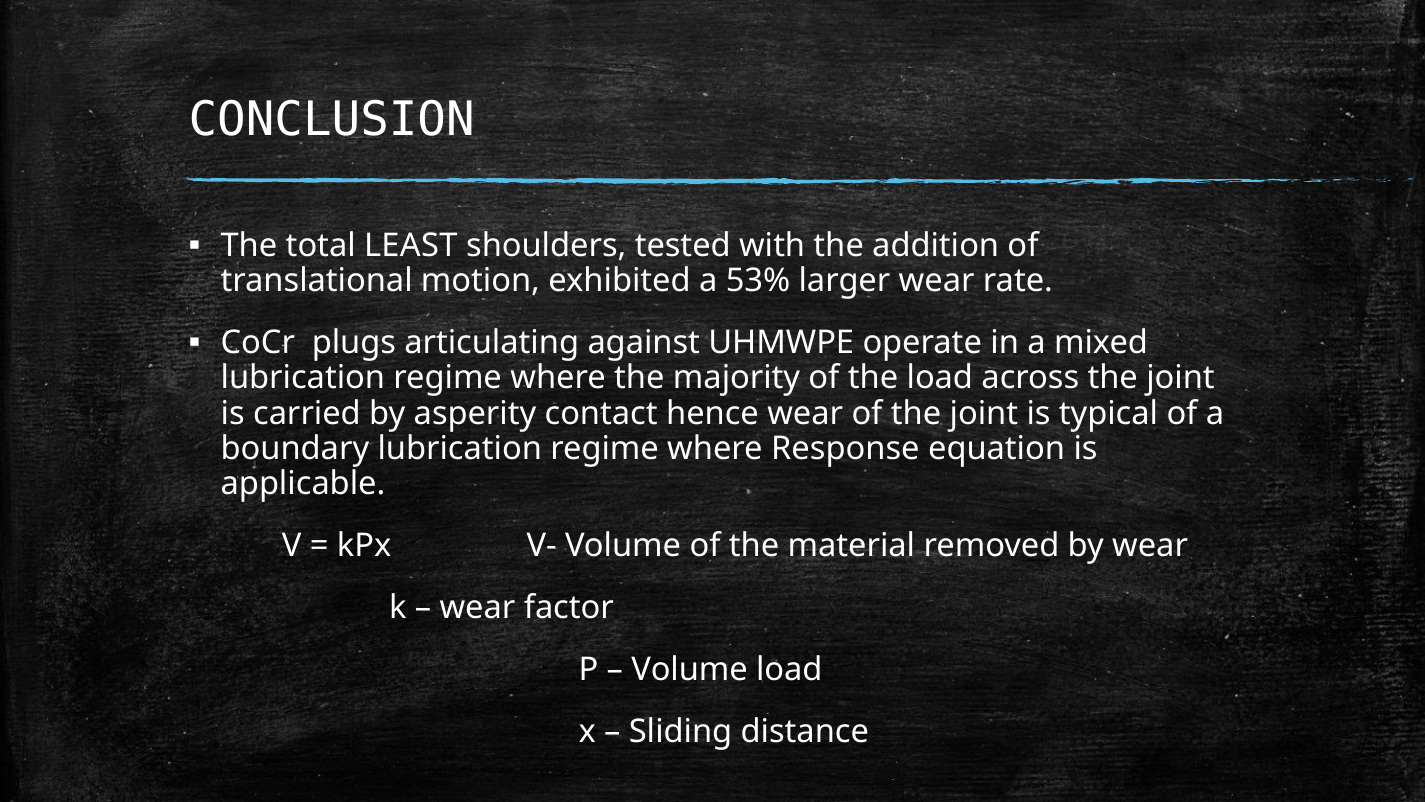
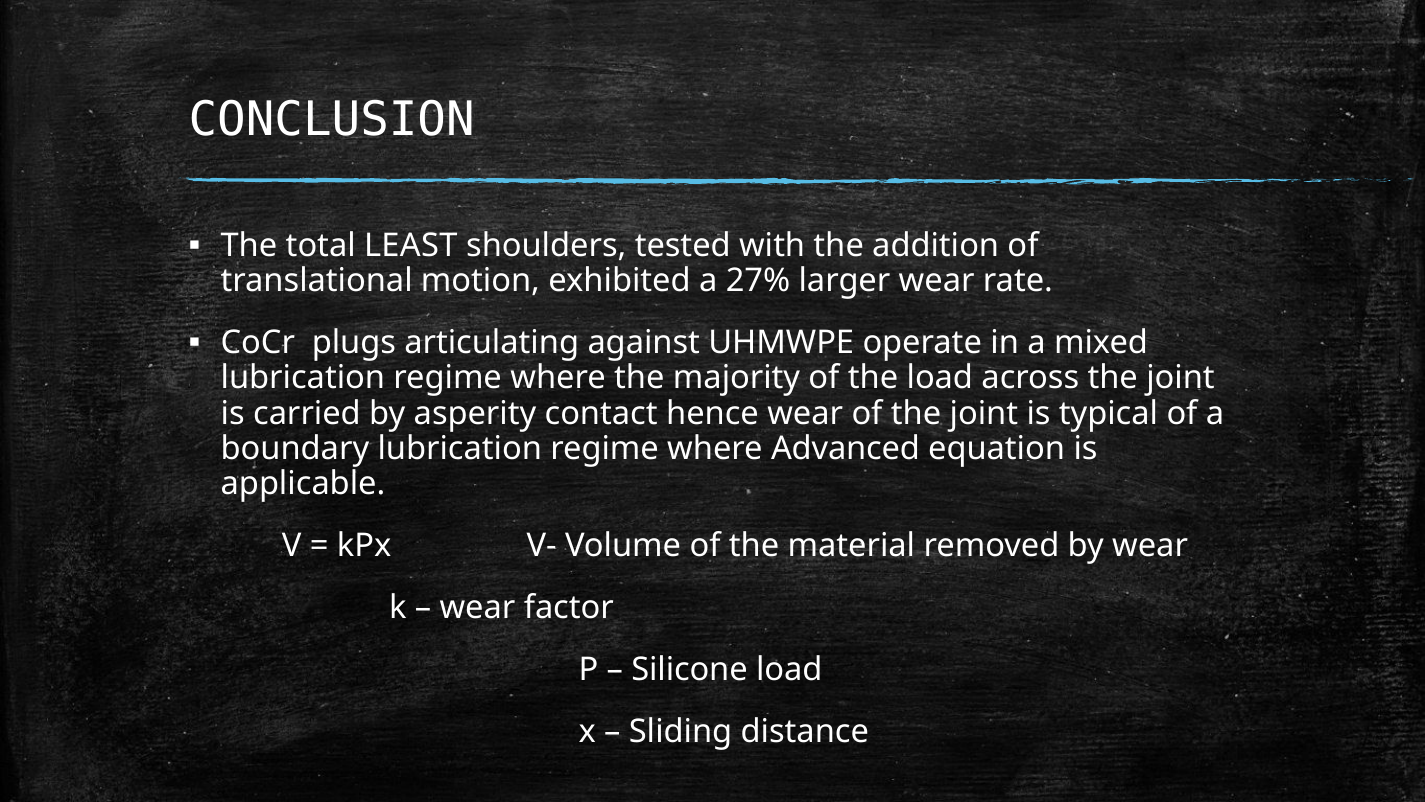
53%: 53% -> 27%
Response: Response -> Advanced
Volume at (690, 670): Volume -> Silicone
